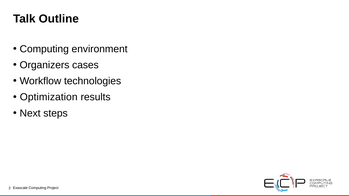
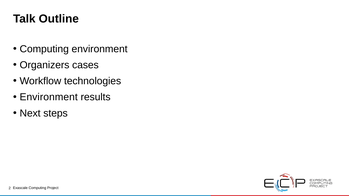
Optimization at (49, 97): Optimization -> Environment
